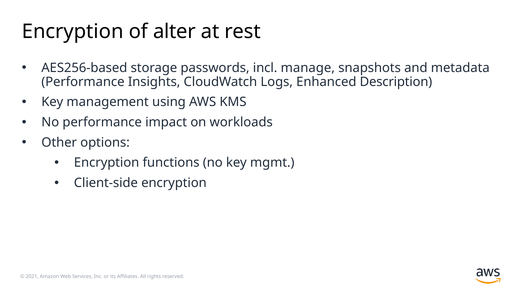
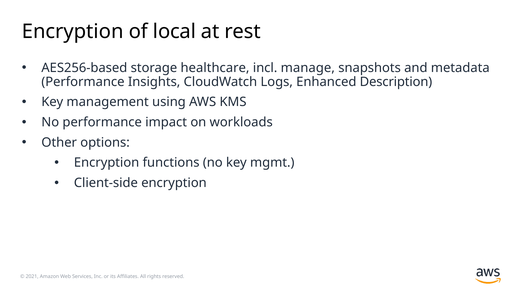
alter: alter -> local
passwords: passwords -> healthcare
